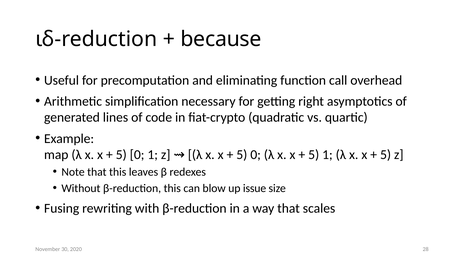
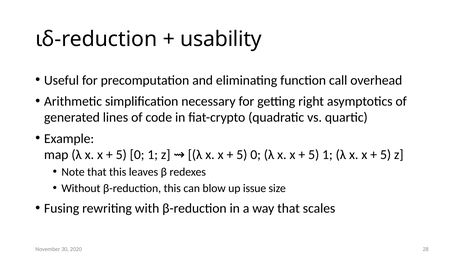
because: because -> usability
